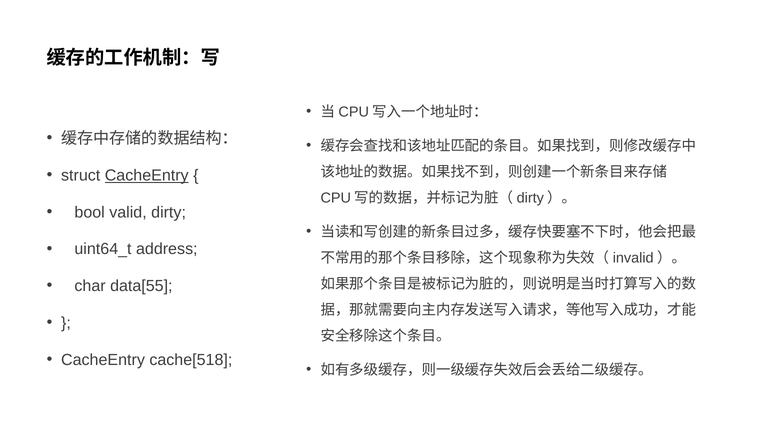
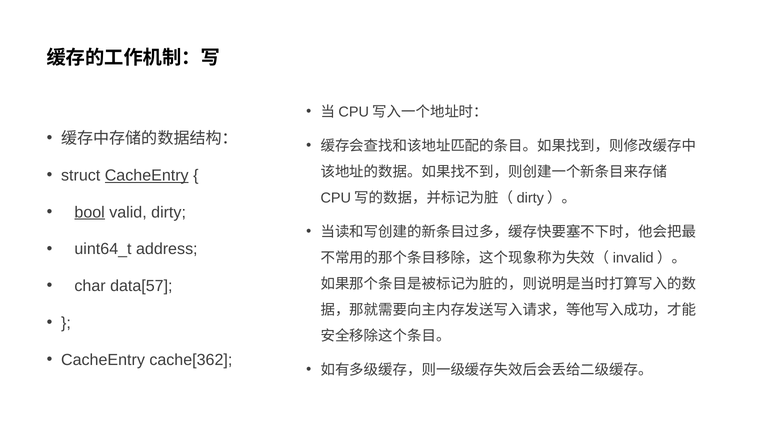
bool underline: none -> present
data[55: data[55 -> data[57
cache[518: cache[518 -> cache[362
